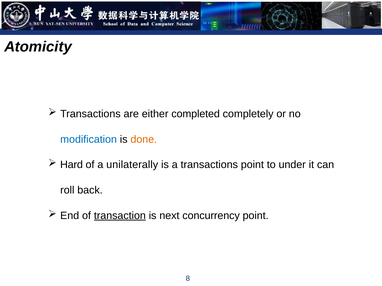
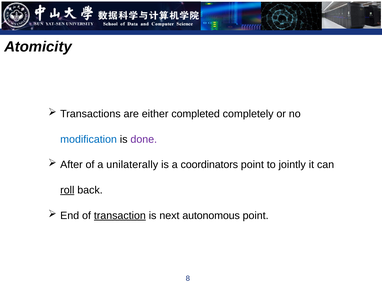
done colour: orange -> purple
Hard: Hard -> After
a transactions: transactions -> coordinators
under: under -> jointly
roll underline: none -> present
concurrency: concurrency -> autonomous
